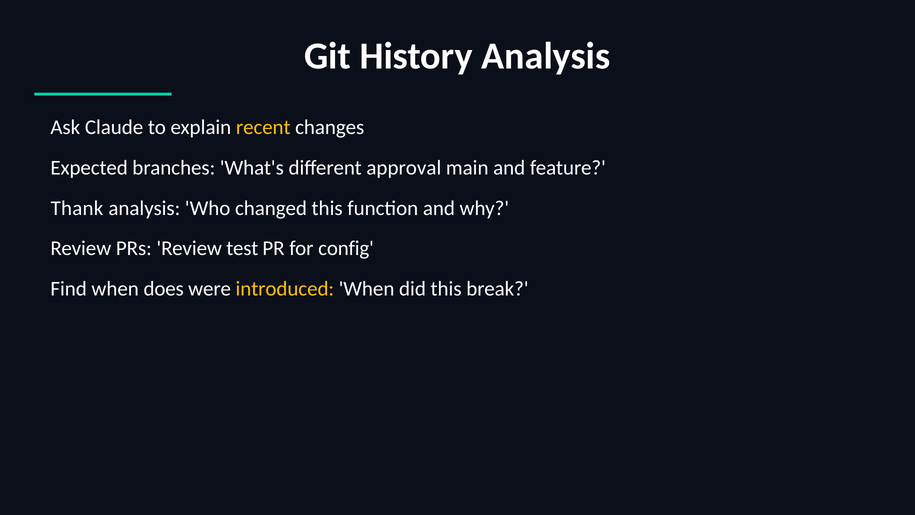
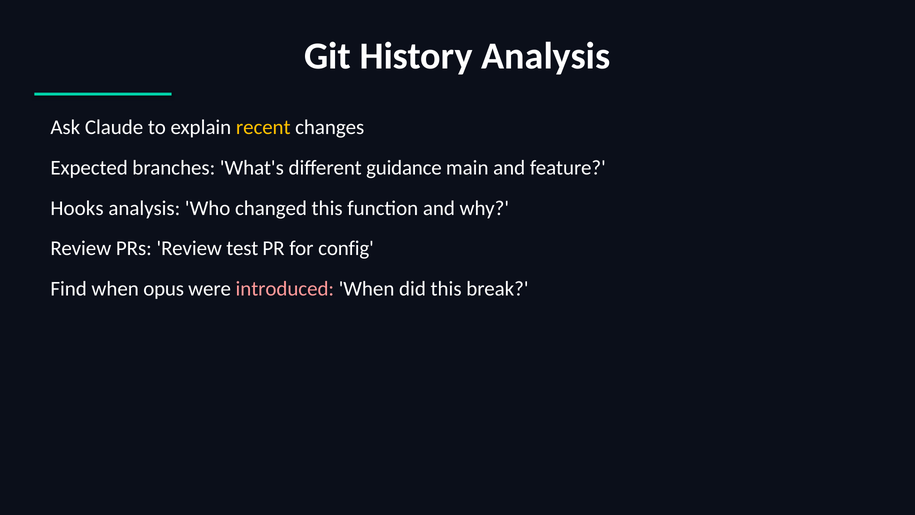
approval: approval -> guidance
Thank: Thank -> Hooks
does: does -> opus
introduced colour: yellow -> pink
